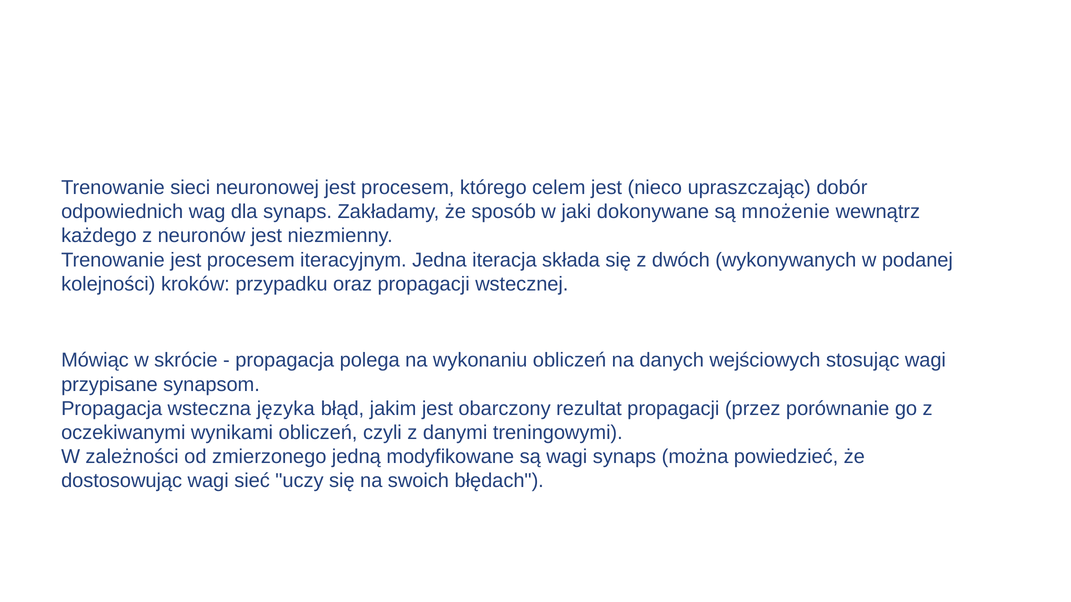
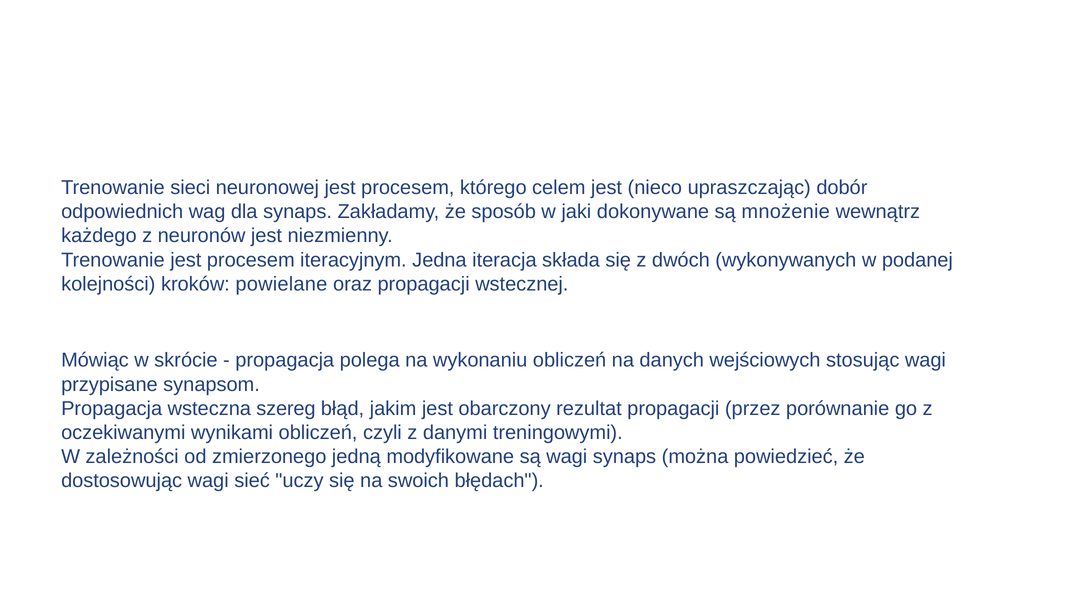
przypadku: przypadku -> powielane
języka: języka -> szereg
